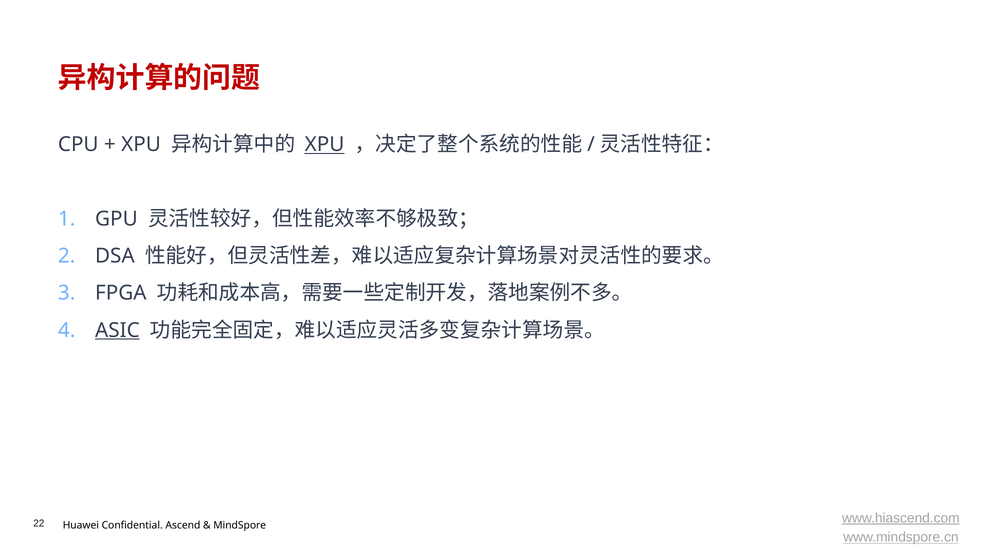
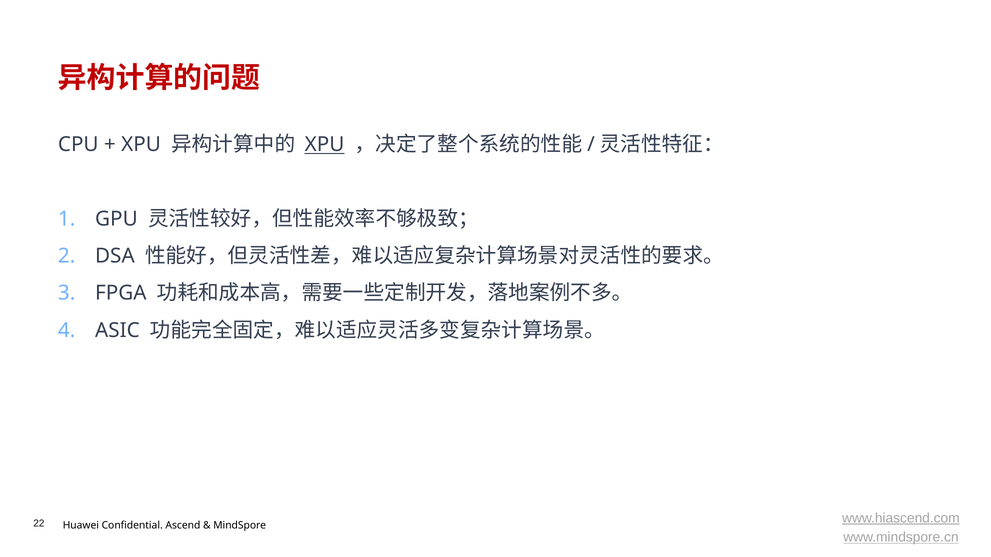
ASIC underline: present -> none
